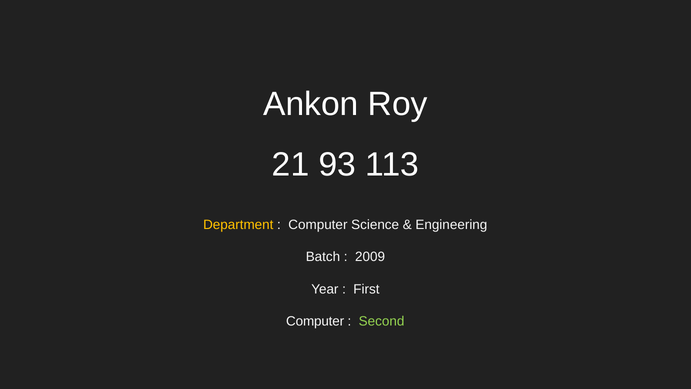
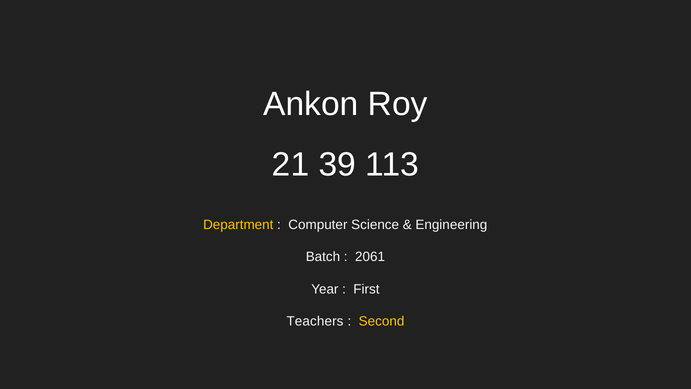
93: 93 -> 39
2009: 2009 -> 2061
Computer at (315, 321): Computer -> Teachers
Second colour: light green -> yellow
